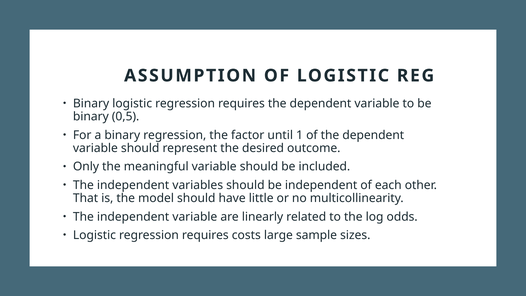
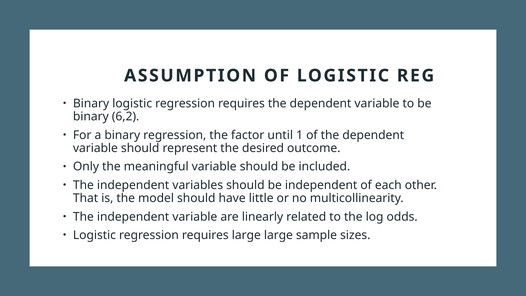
0,5: 0,5 -> 6,2
requires costs: costs -> large
